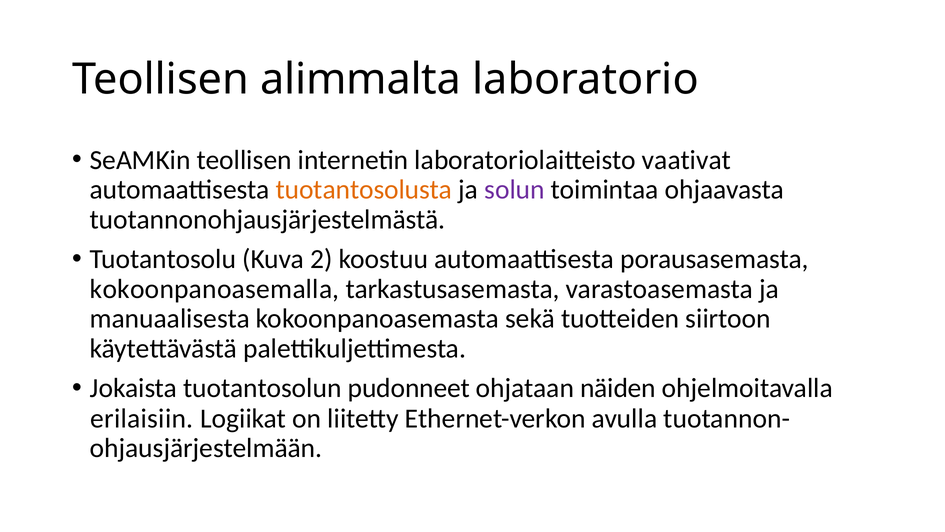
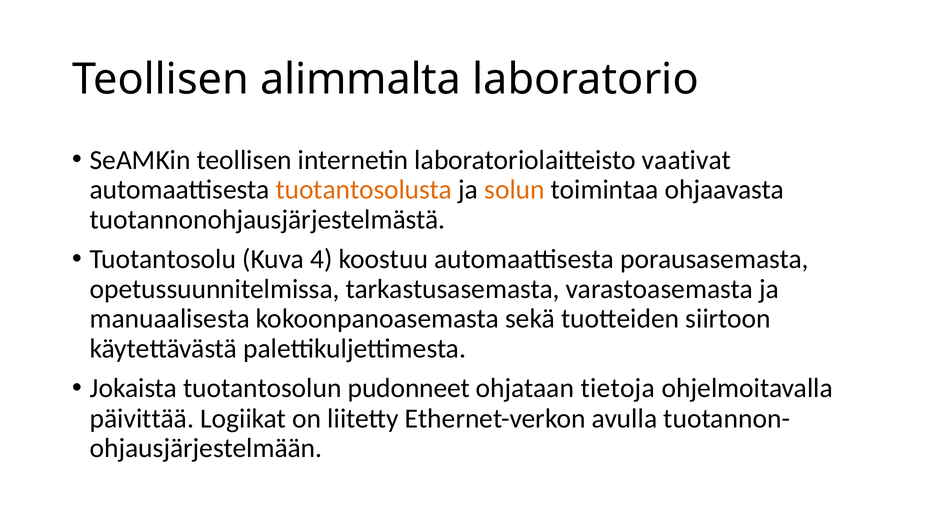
solun colour: purple -> orange
2: 2 -> 4
kokoonpanoasemalla: kokoonpanoasemalla -> opetussuunnitelmissa
näiden: näiden -> tietoja
erilaisiin: erilaisiin -> päivittää
